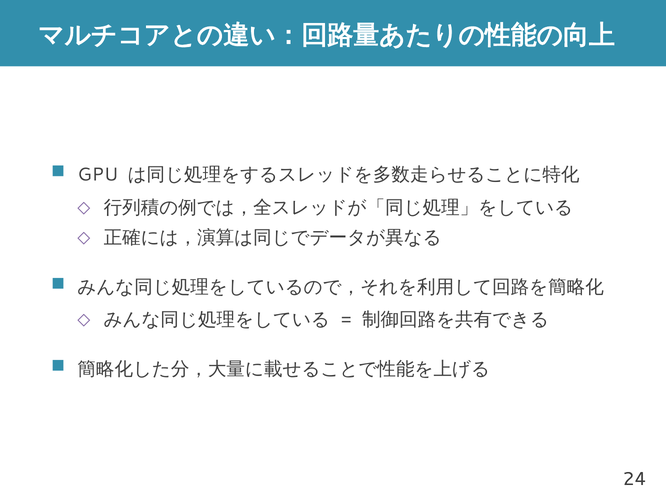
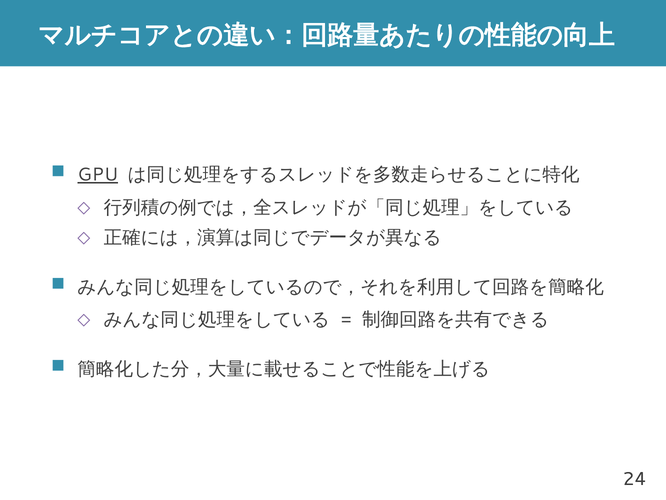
GPU underline: none -> present
